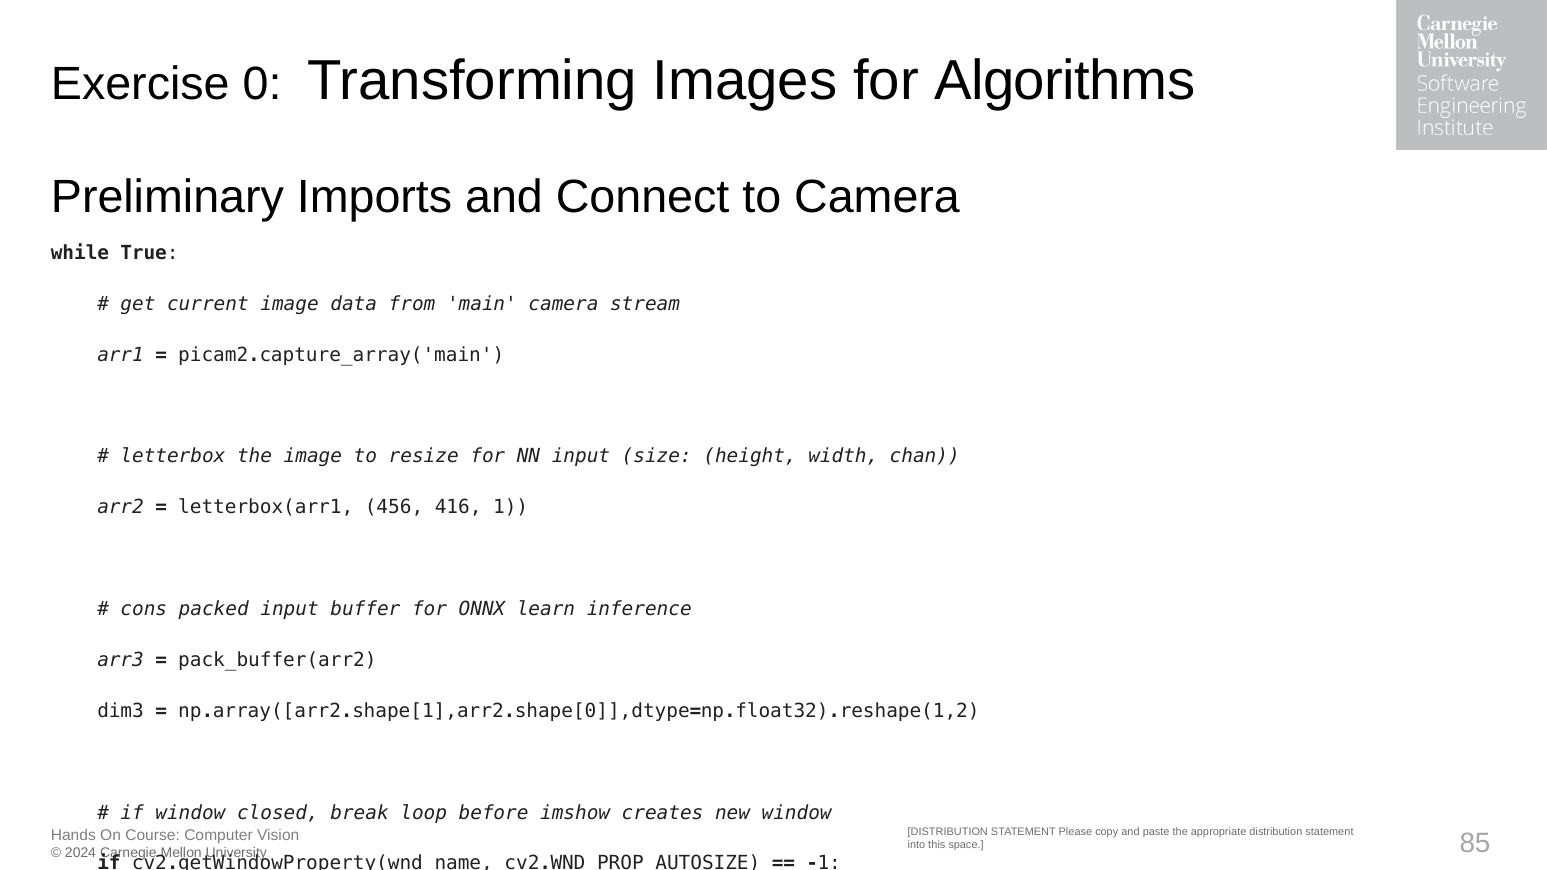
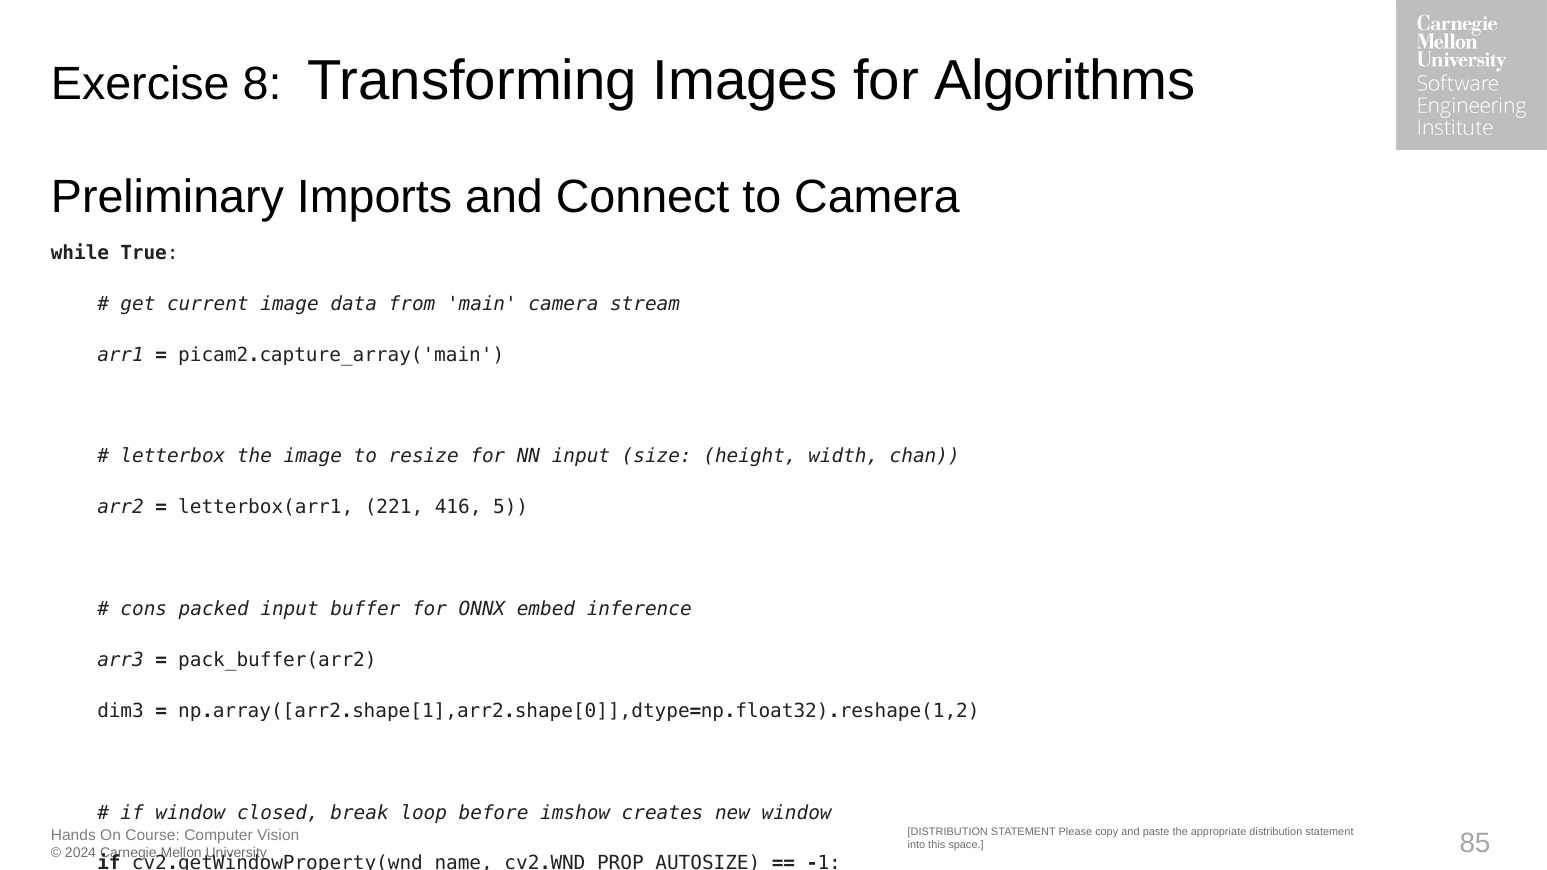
0: 0 -> 8
456: 456 -> 221
1: 1 -> 5
learn: learn -> embed
